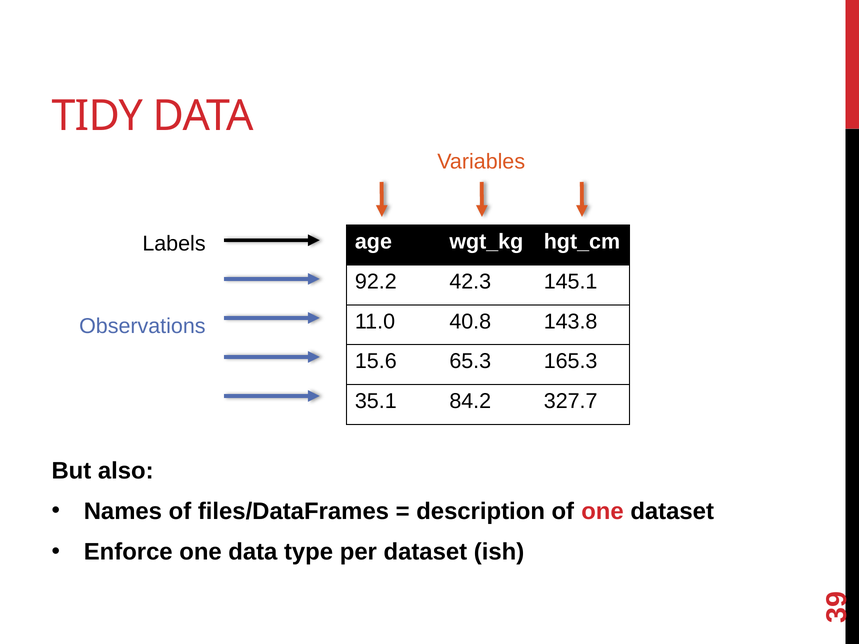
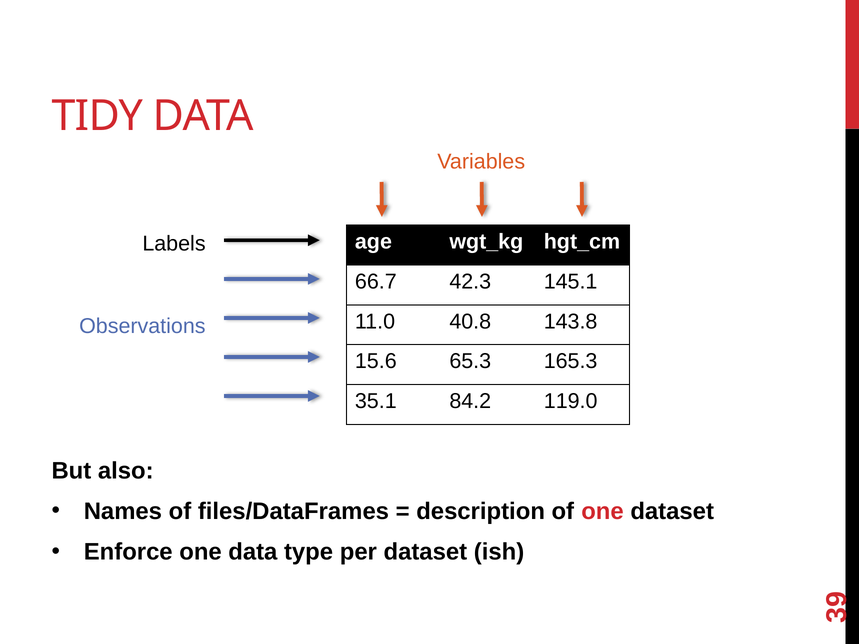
92.2: 92.2 -> 66.7
327.7: 327.7 -> 119.0
